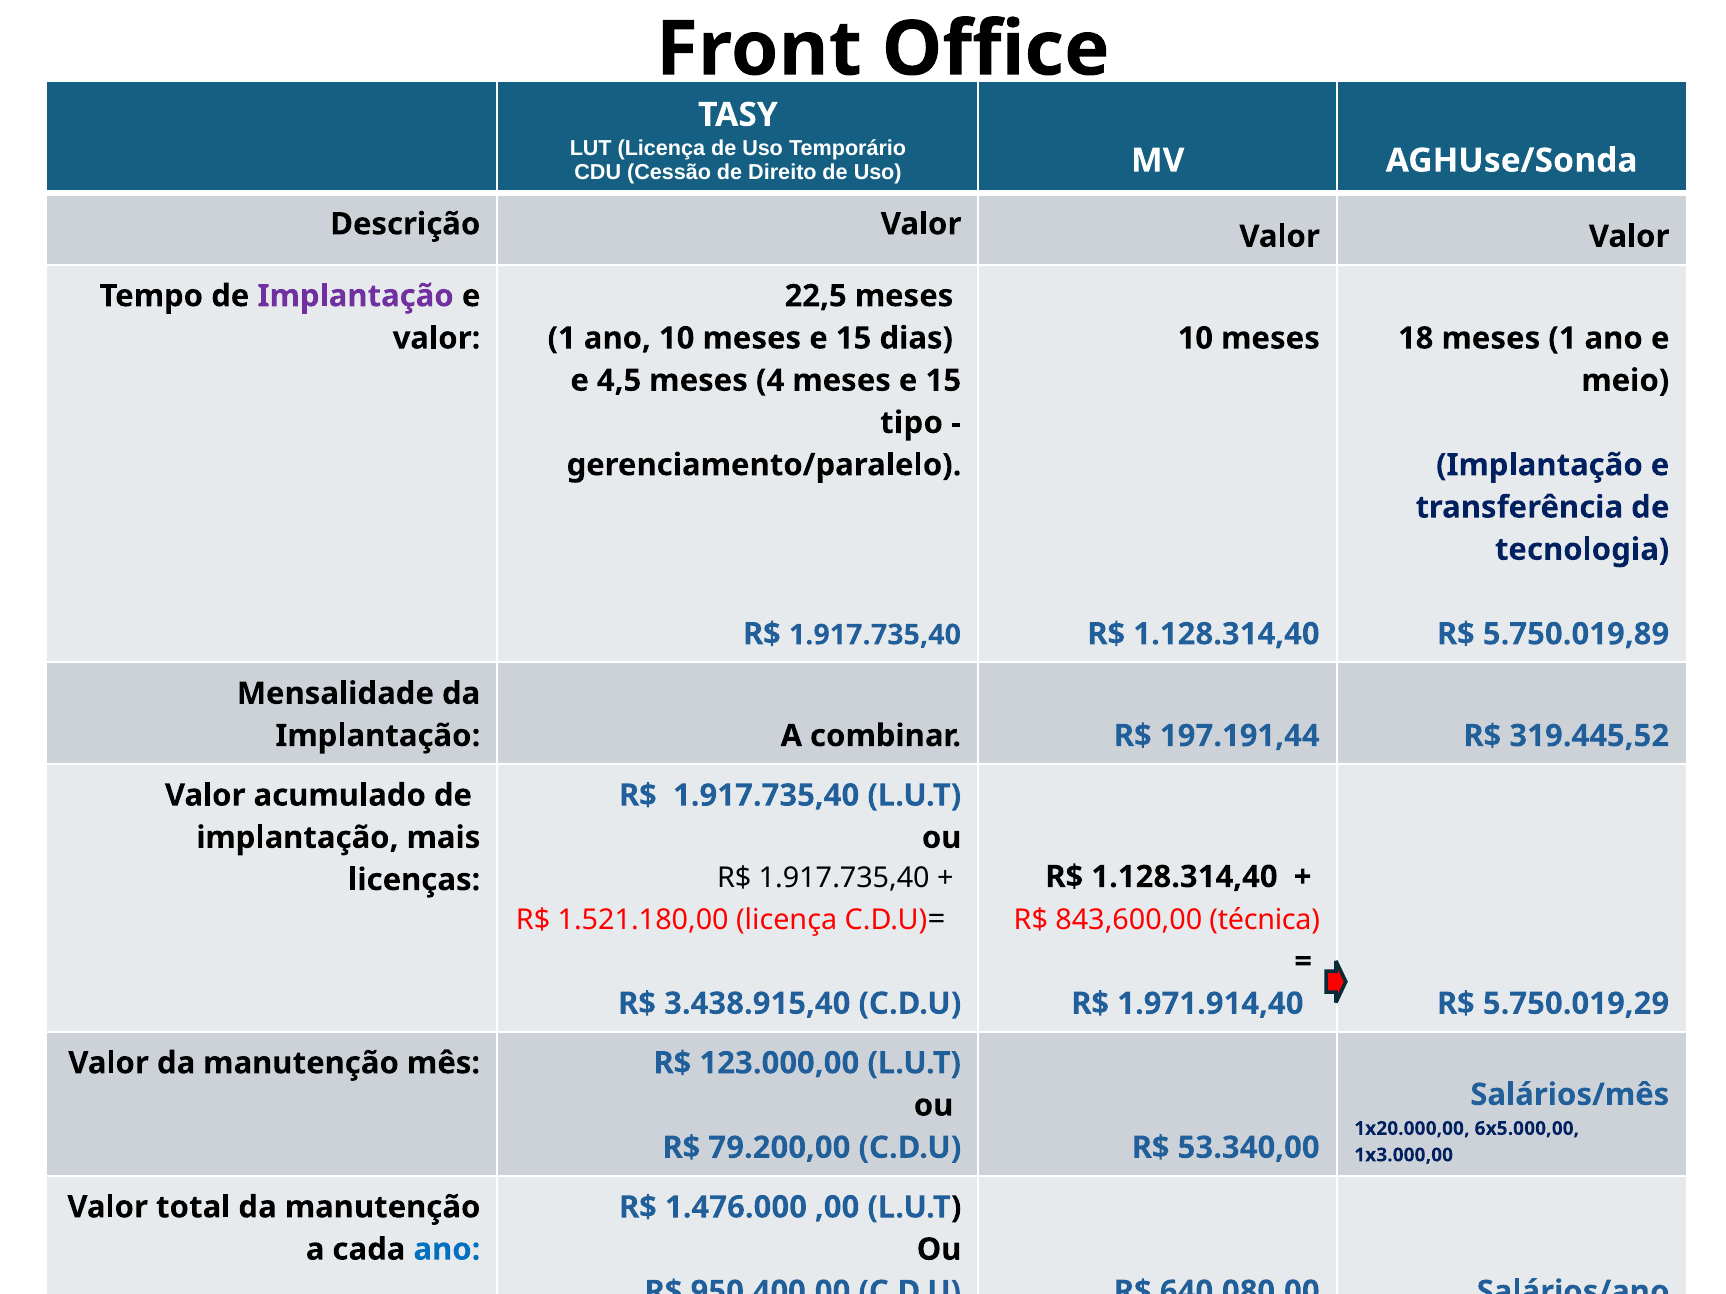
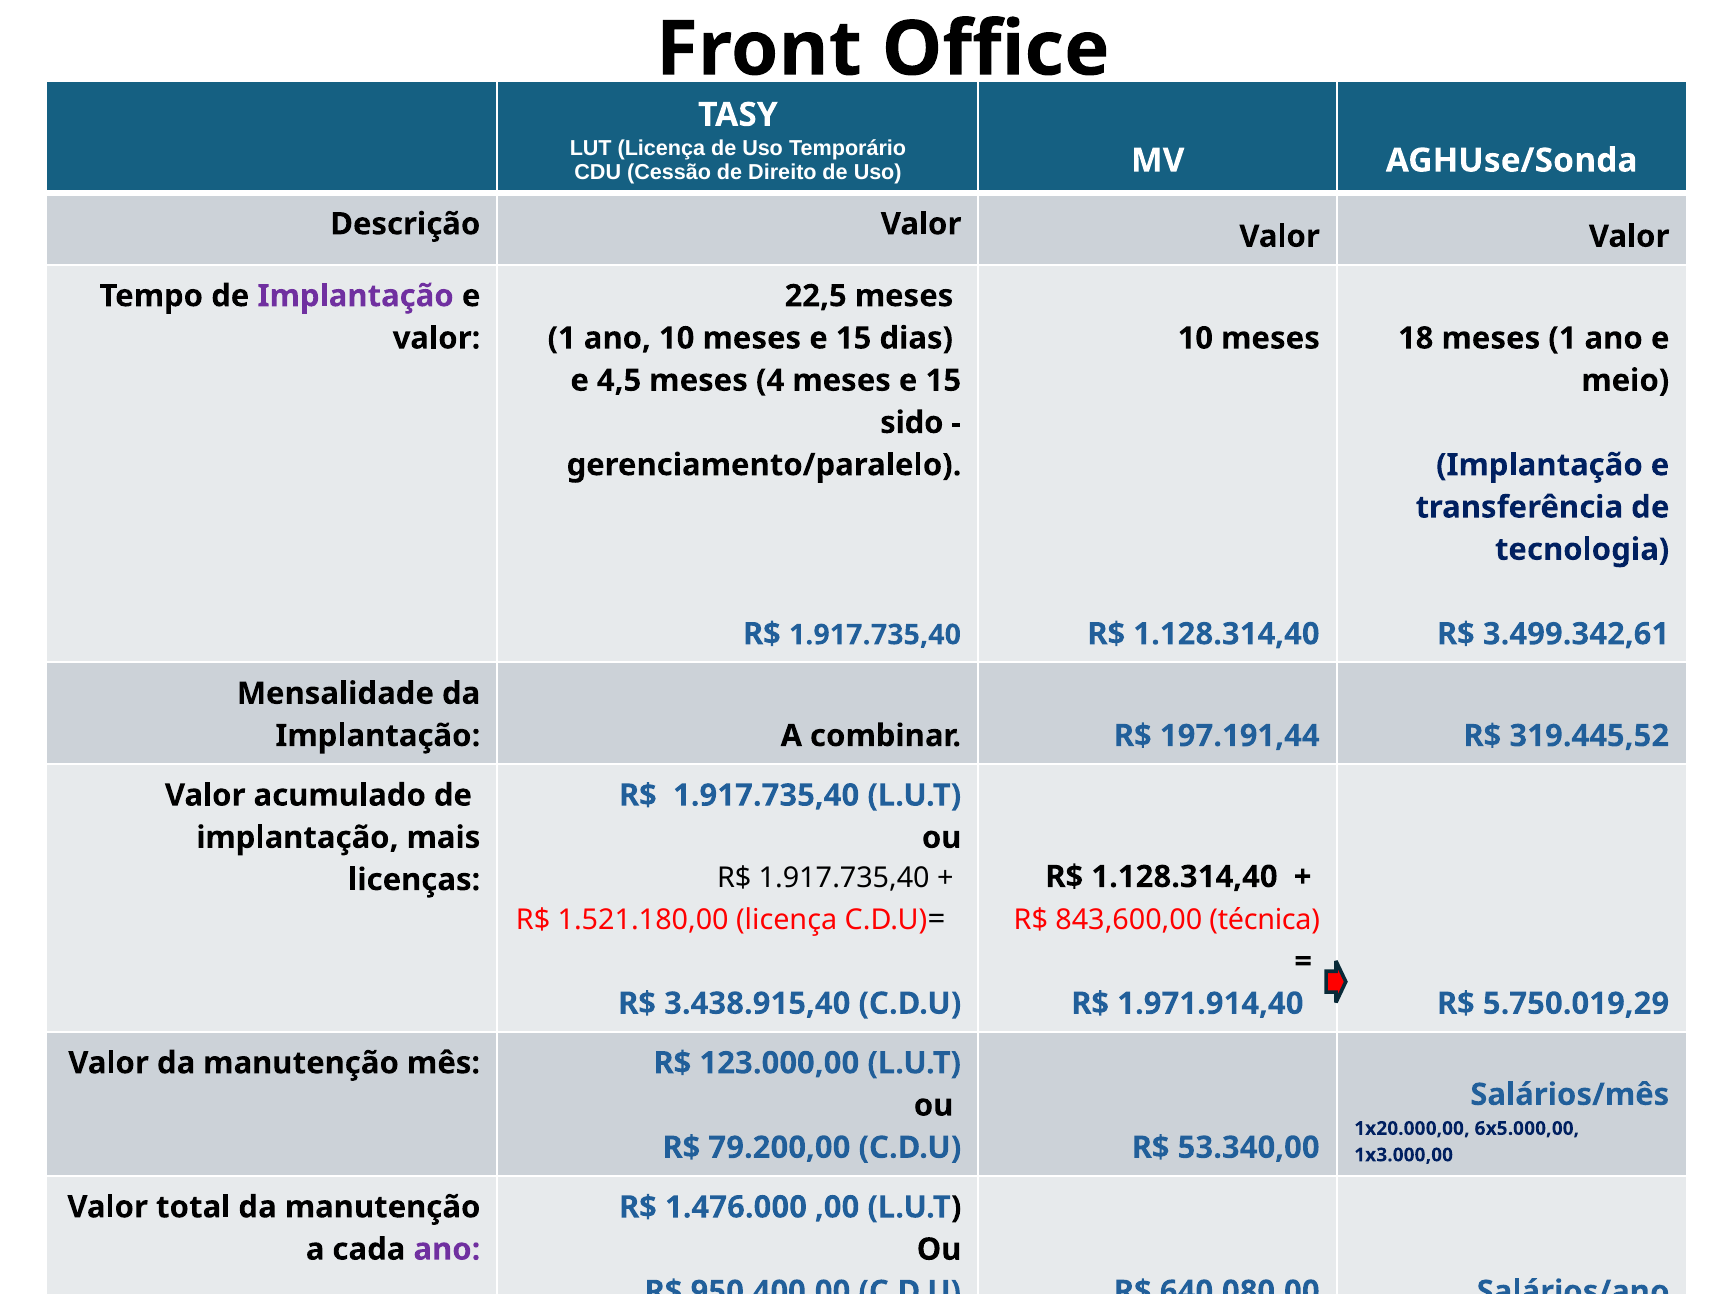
tipo: tipo -> sido
5.750.019,89: 5.750.019,89 -> 3.499.342,61
ano at (447, 1250) colour: blue -> purple
